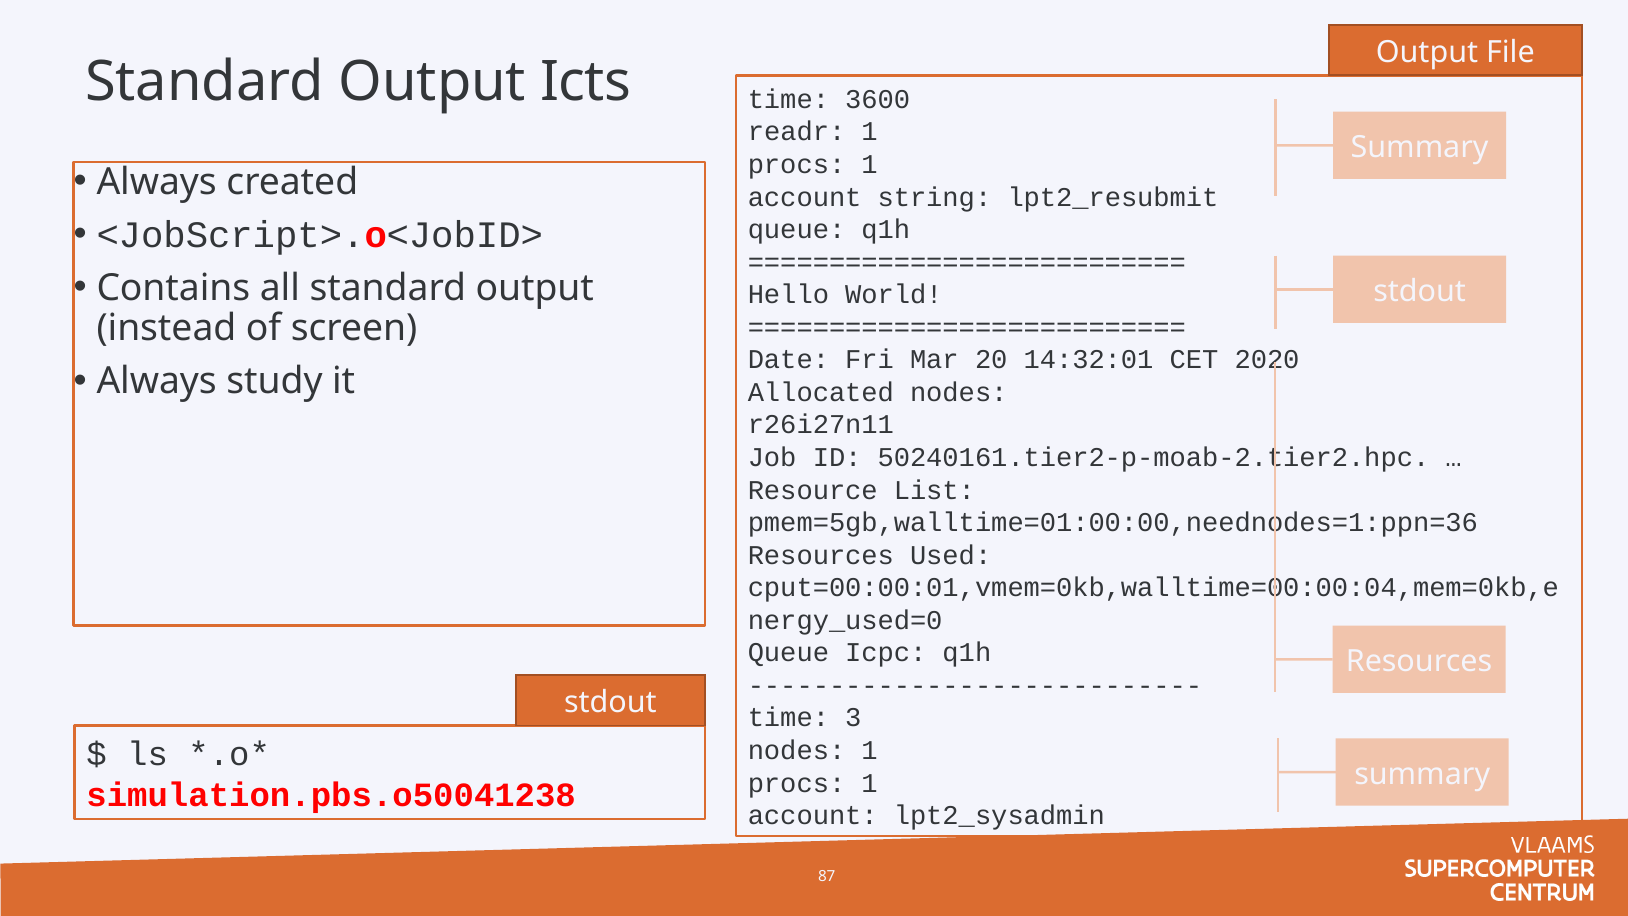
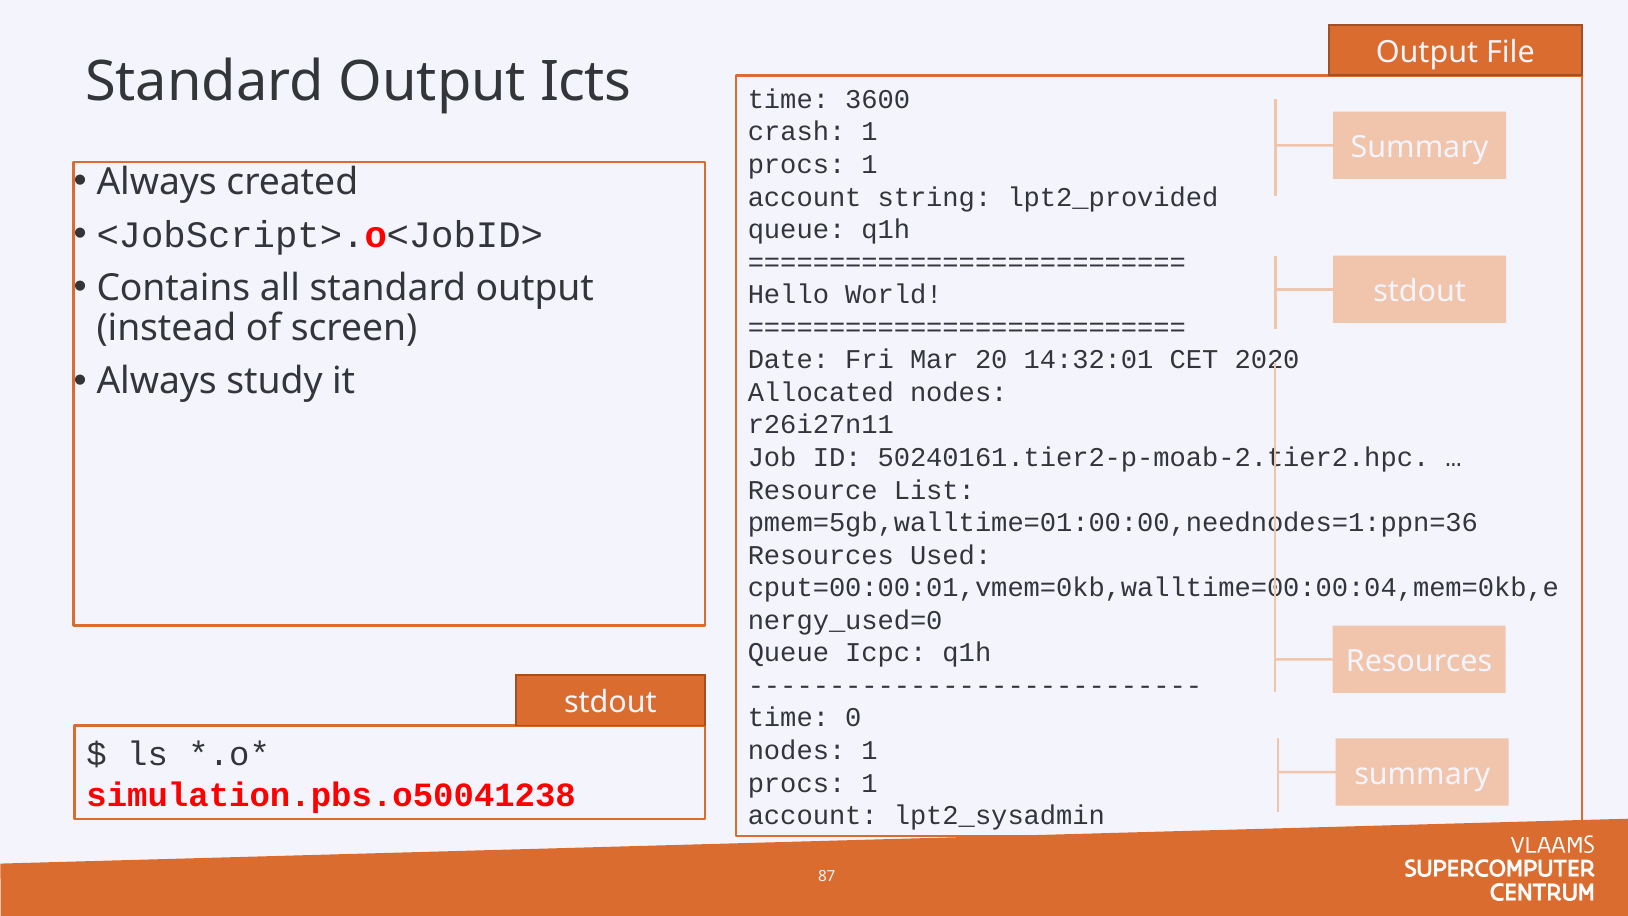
readr: readr -> crash
lpt2_resubmit: lpt2_resubmit -> lpt2_provided
3: 3 -> 0
